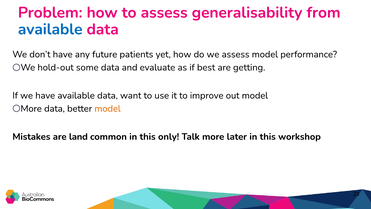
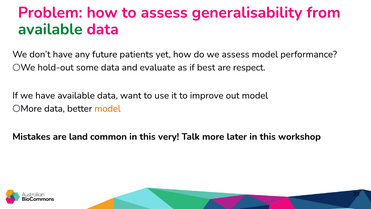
available at (50, 29) colour: blue -> green
getting: getting -> respect
only: only -> very
